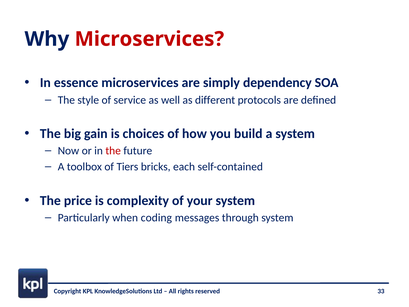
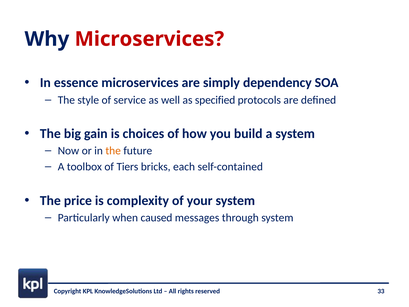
different: different -> specified
the at (113, 151) colour: red -> orange
coding: coding -> caused
